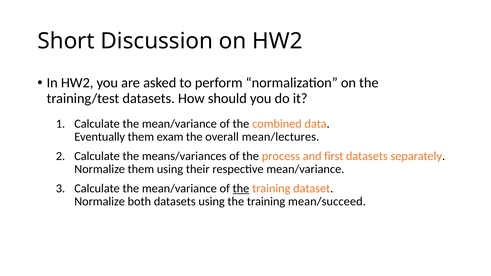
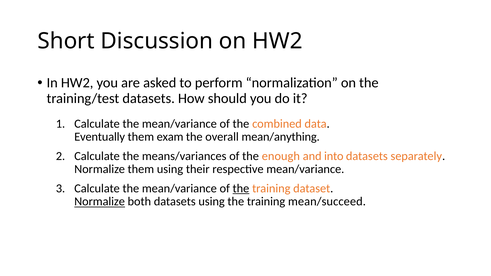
mean/lectures: mean/lectures -> mean/anything
process: process -> enough
first: first -> into
Normalize at (100, 202) underline: none -> present
